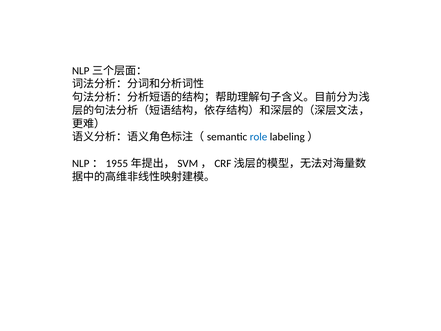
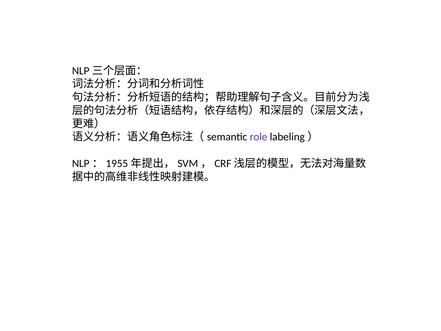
role colour: blue -> purple
